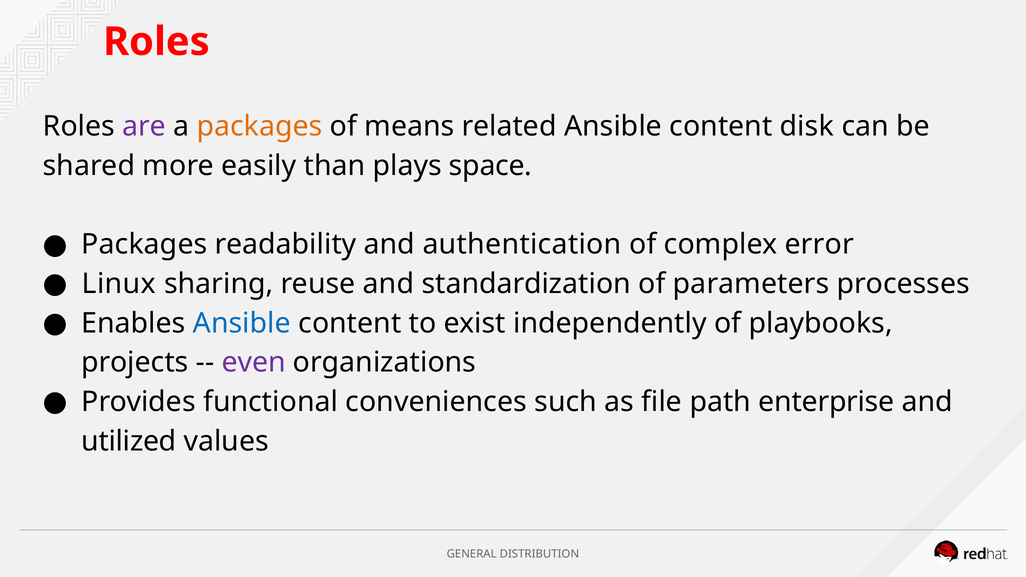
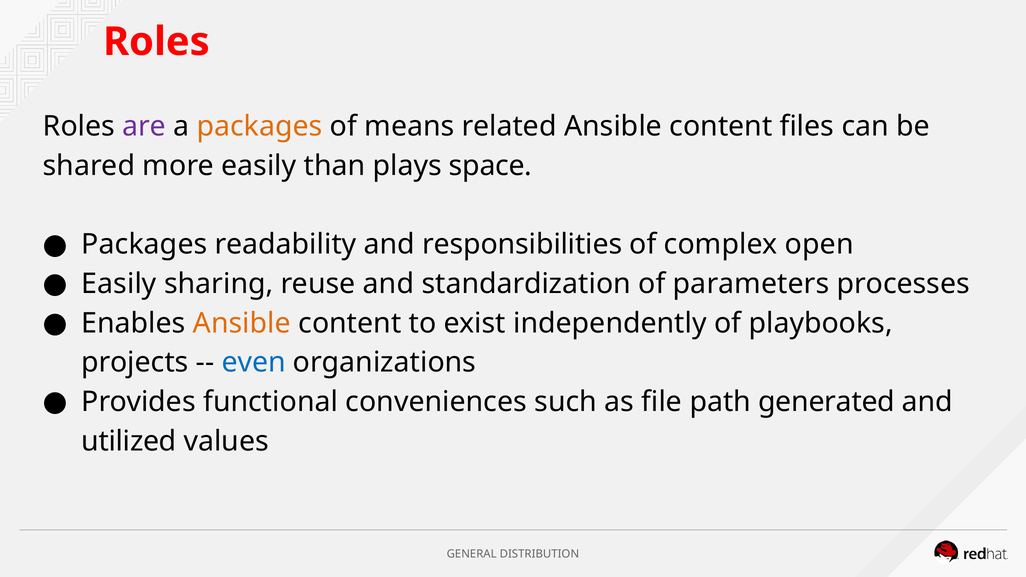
disk: disk -> files
authentication: authentication -> responsibilities
error: error -> open
Linux at (119, 284): Linux -> Easily
Ansible at (242, 323) colour: blue -> orange
even colour: purple -> blue
enterprise: enterprise -> generated
